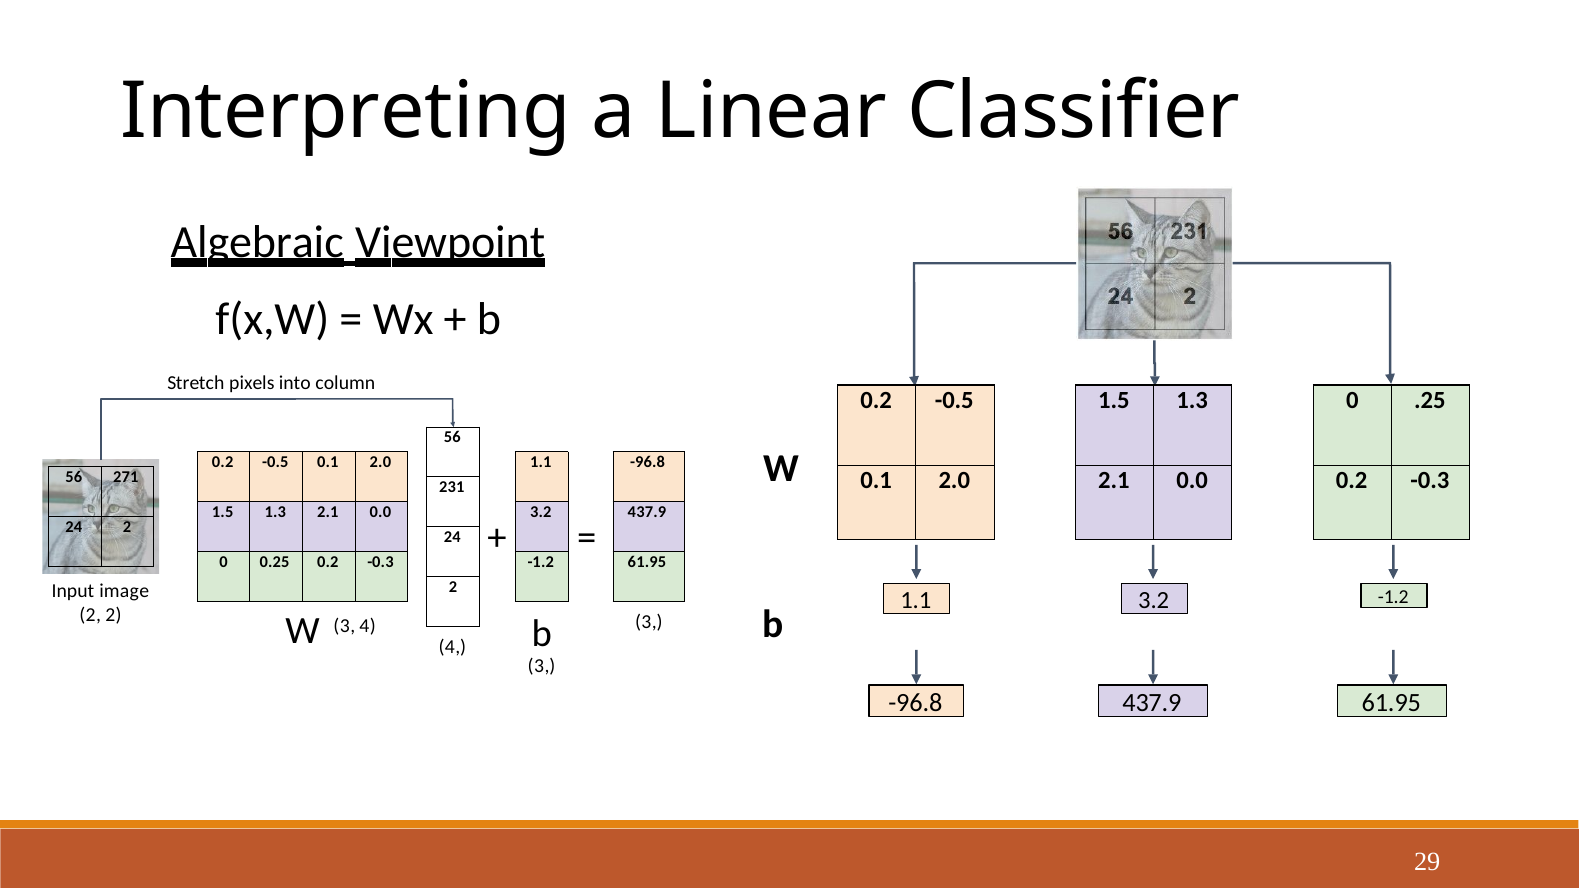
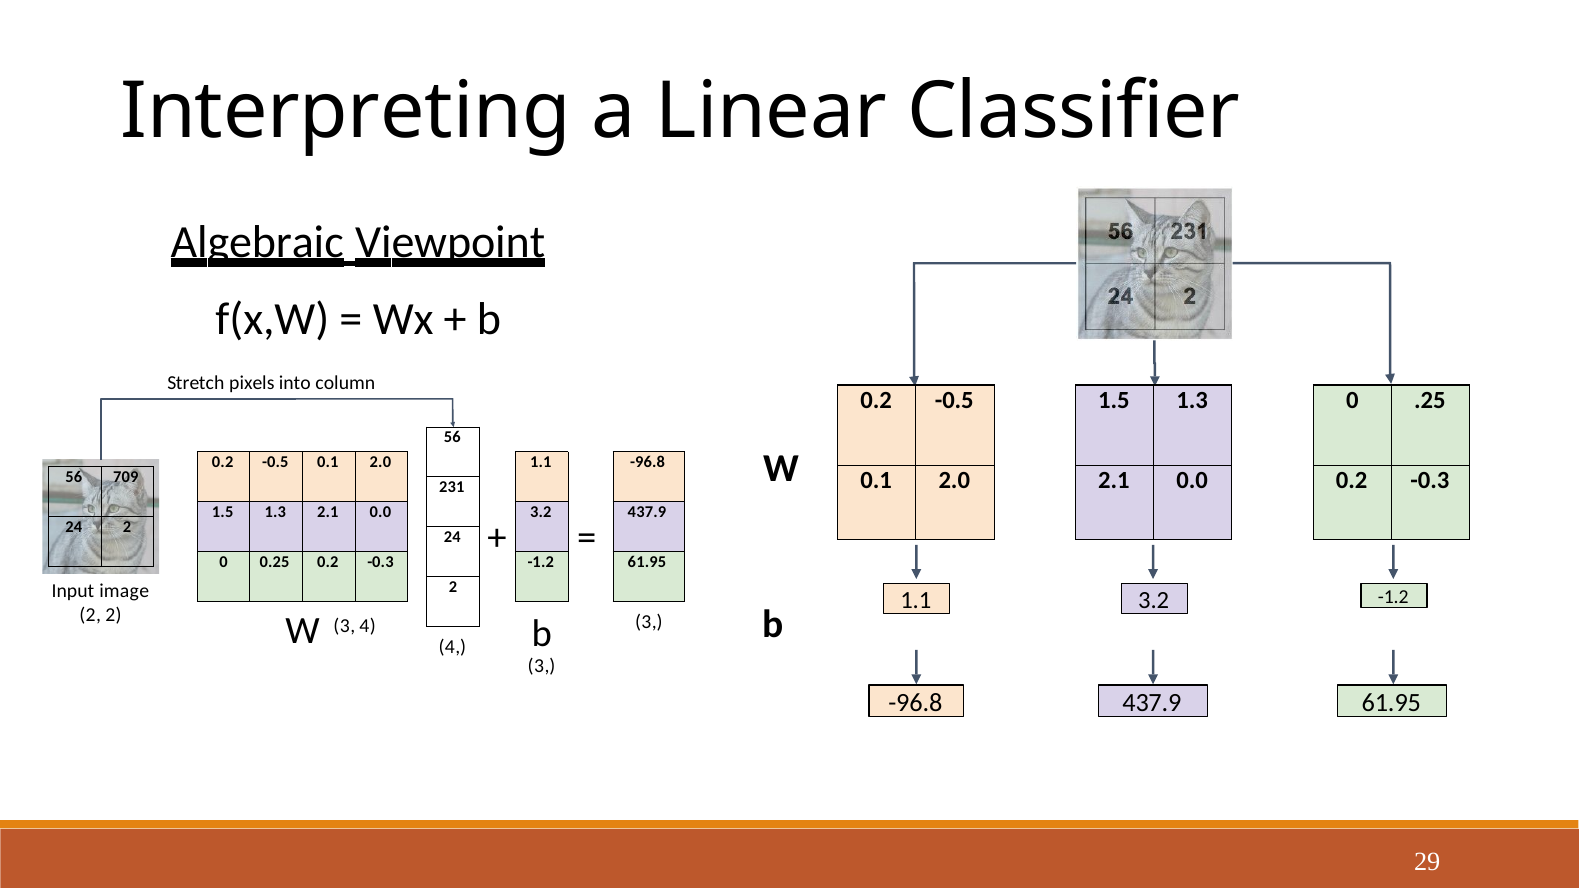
271: 271 -> 709
